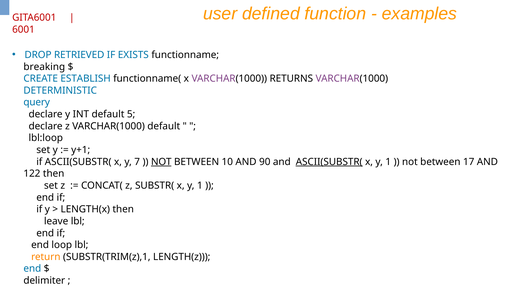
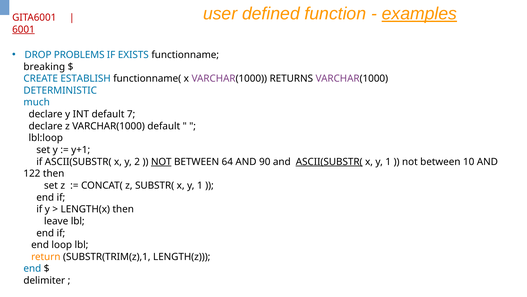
examples underline: none -> present
6001 underline: none -> present
RETRIEVED: RETRIEVED -> PROBLEMS
query: query -> much
5: 5 -> 7
7: 7 -> 2
10: 10 -> 64
17: 17 -> 10
